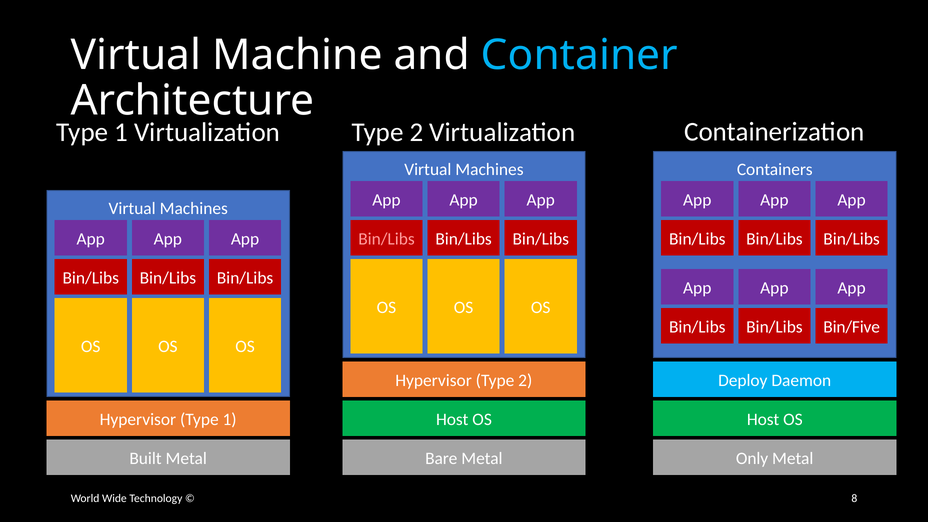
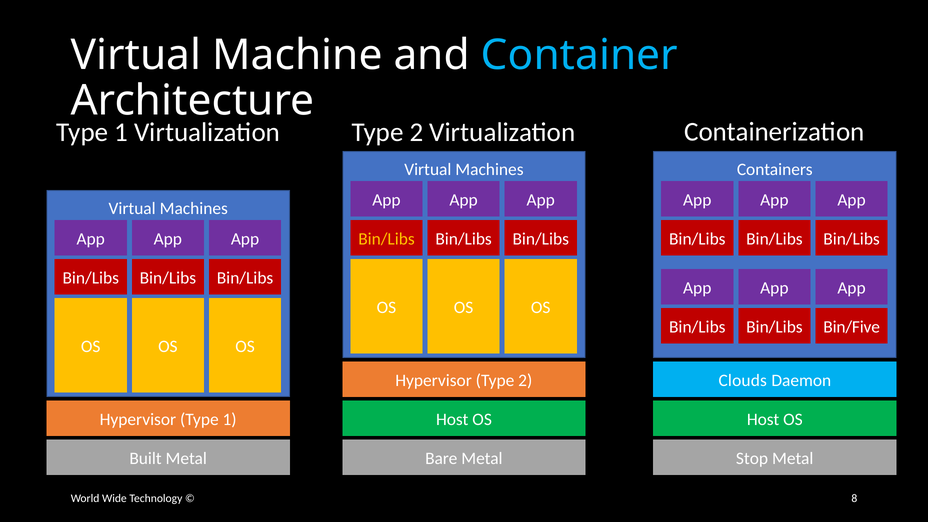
Bin/Libs at (386, 239) colour: pink -> yellow
Deploy: Deploy -> Clouds
Only: Only -> Stop
